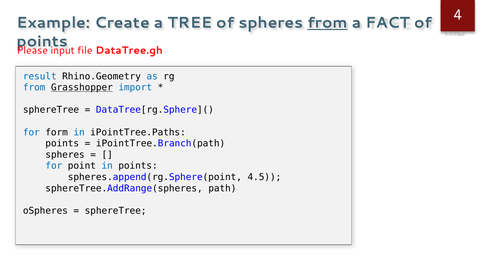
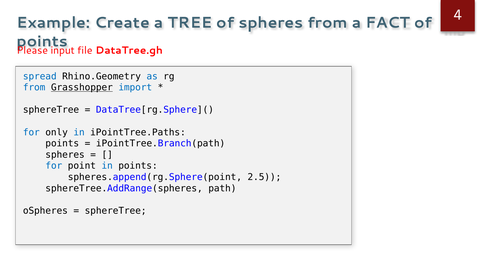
from at (327, 23) underline: present -> none
result: result -> spread
form: form -> only
4.5: 4.5 -> 2.5
